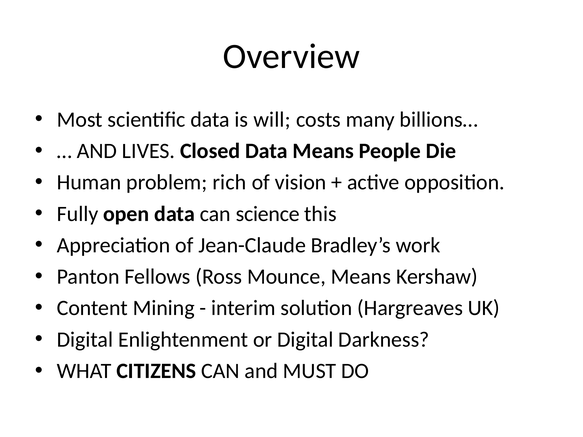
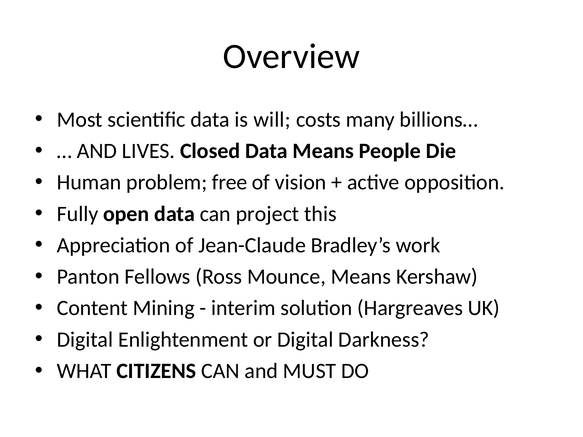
rich: rich -> free
science: science -> project
